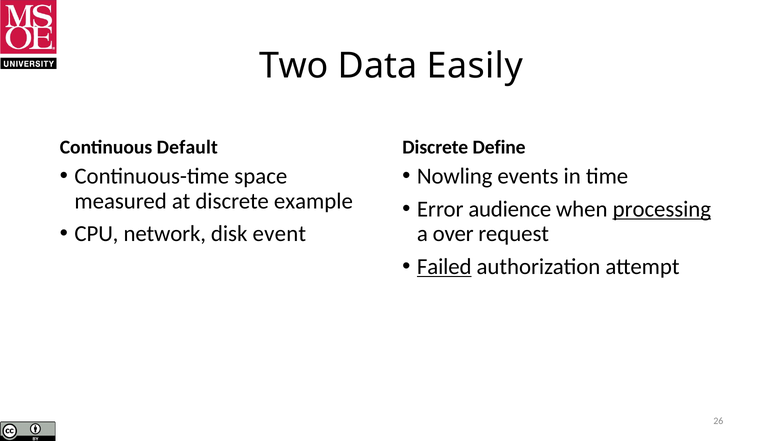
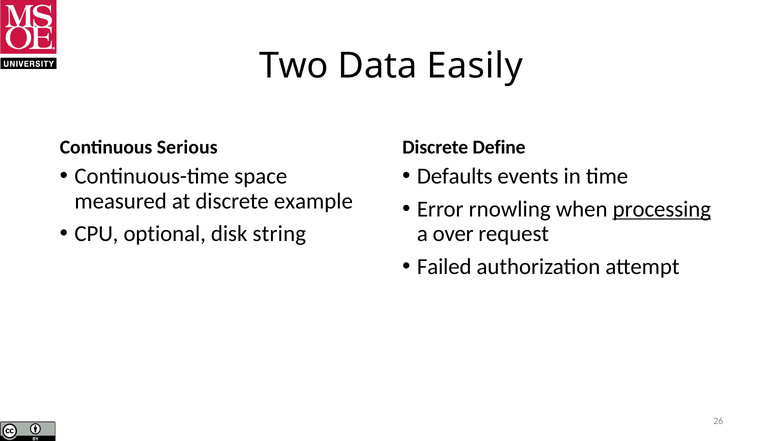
Default: Default -> Serious
Nowling: Nowling -> Defaults
audience: audience -> rnowling
network: network -> optional
event: event -> string
Failed underline: present -> none
